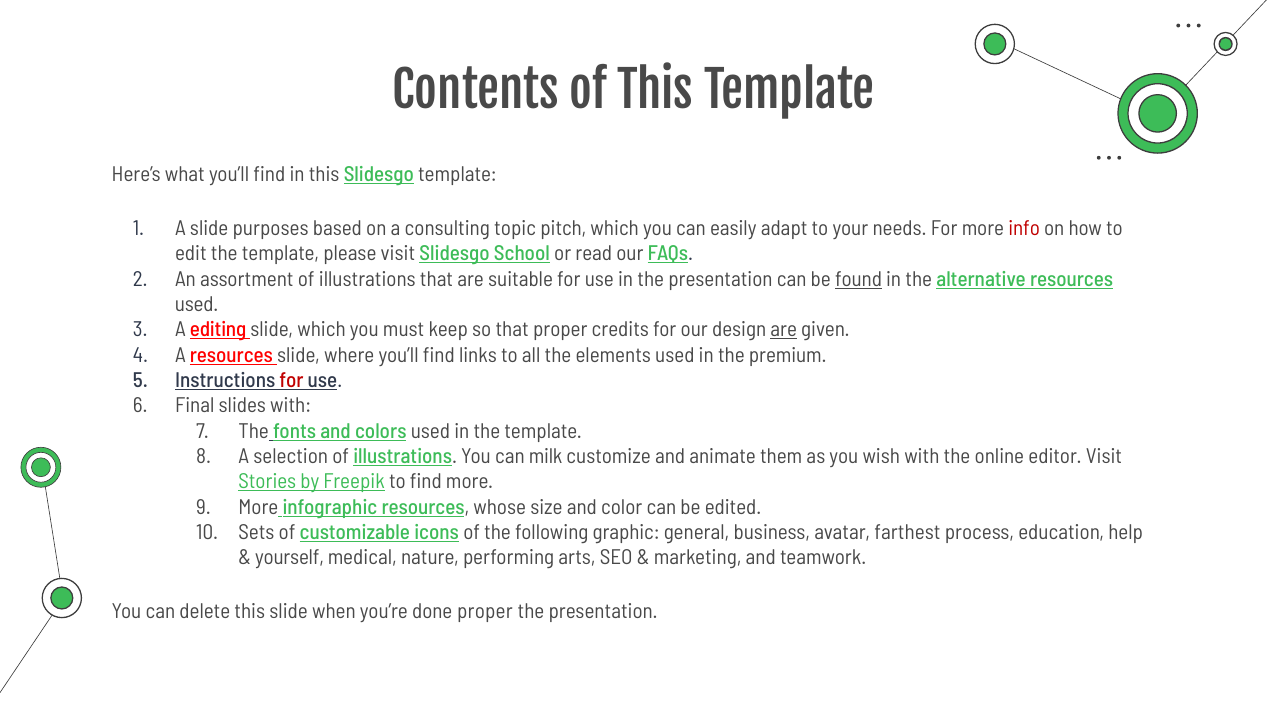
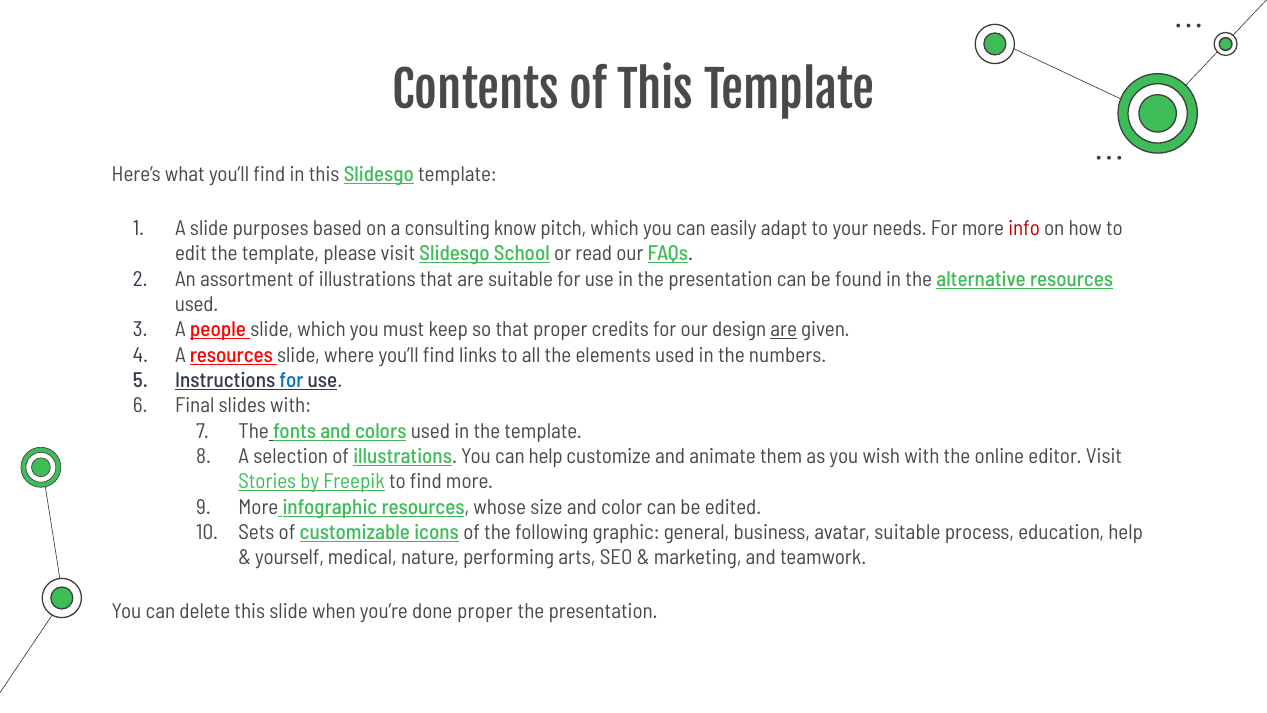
topic: topic -> know
found underline: present -> none
editing: editing -> people
premium: premium -> numbers
for at (292, 380) colour: red -> blue
can milk: milk -> help
avatar farthest: farthest -> suitable
